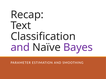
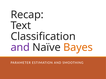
Bayes colour: purple -> orange
